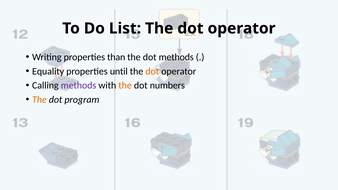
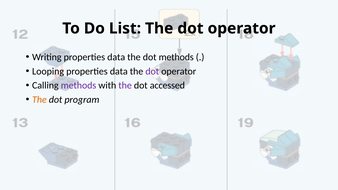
Writing properties than: than -> data
Equality: Equality -> Looping
until at (119, 71): until -> data
dot at (152, 71) colour: orange -> purple
the at (125, 85) colour: orange -> purple
numbers: numbers -> accessed
